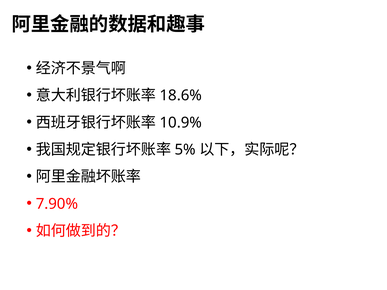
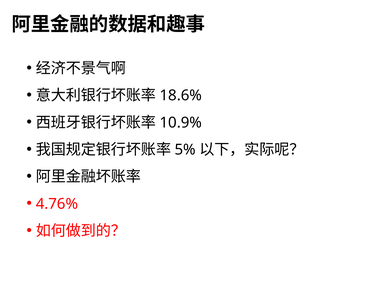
7.90%: 7.90% -> 4.76%
